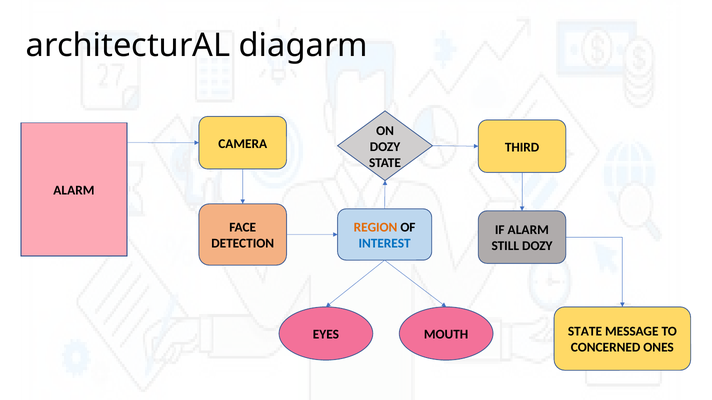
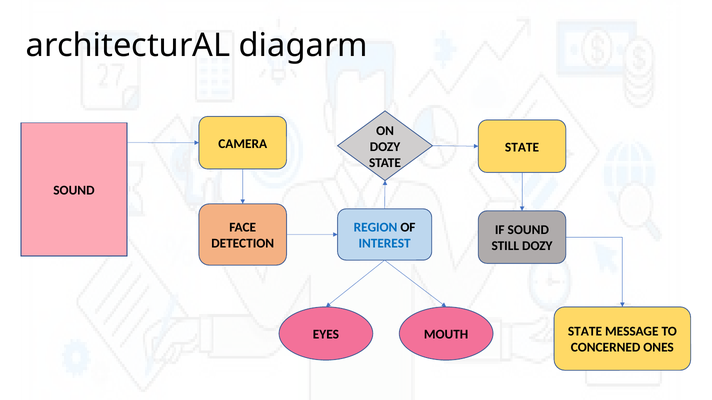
THIRD at (522, 147): THIRD -> STATE
ALARM at (74, 191): ALARM -> SOUND
REGION colour: orange -> blue
IF ALARM: ALARM -> SOUND
